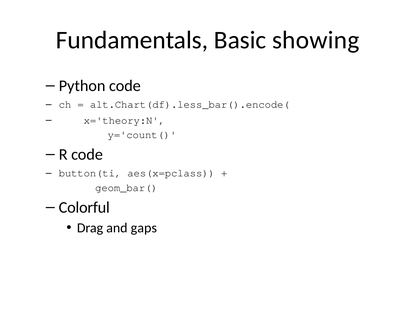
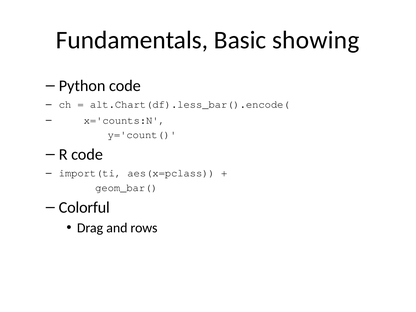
x='theory:N: x='theory:N -> x='counts:N
button(ti: button(ti -> import(ti
gaps: gaps -> rows
